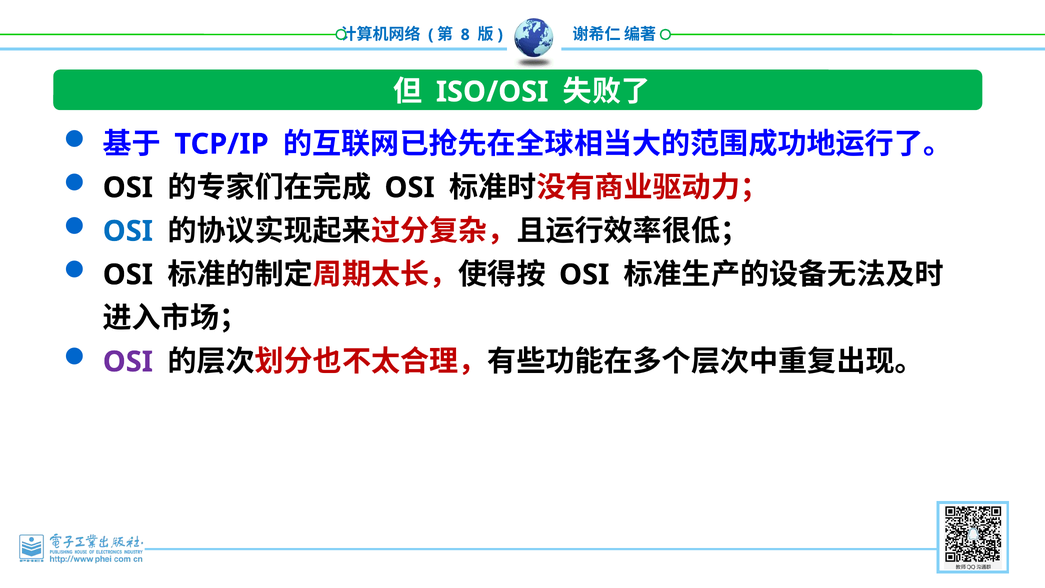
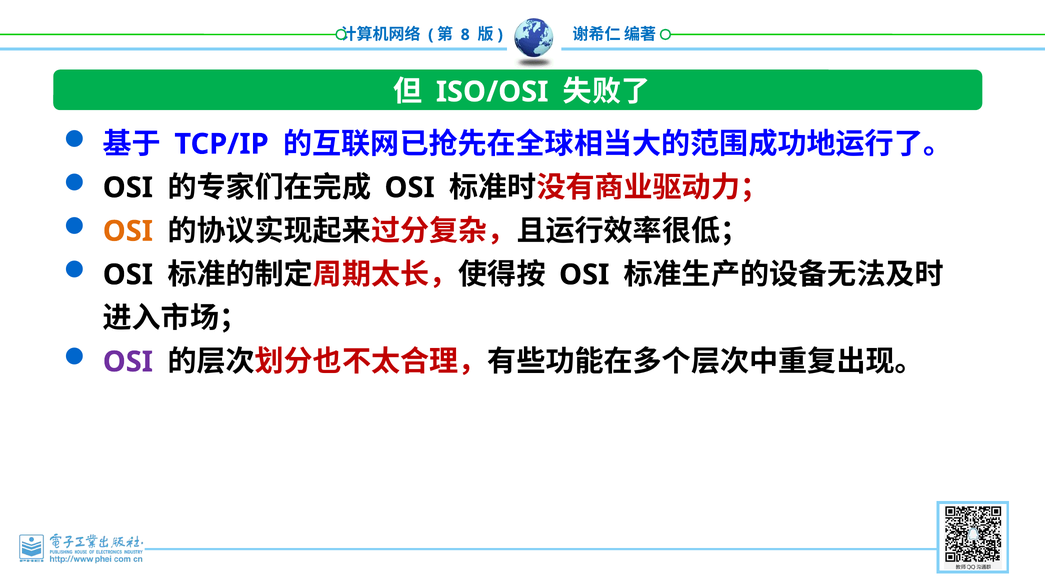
OSI at (128, 231) colour: blue -> orange
